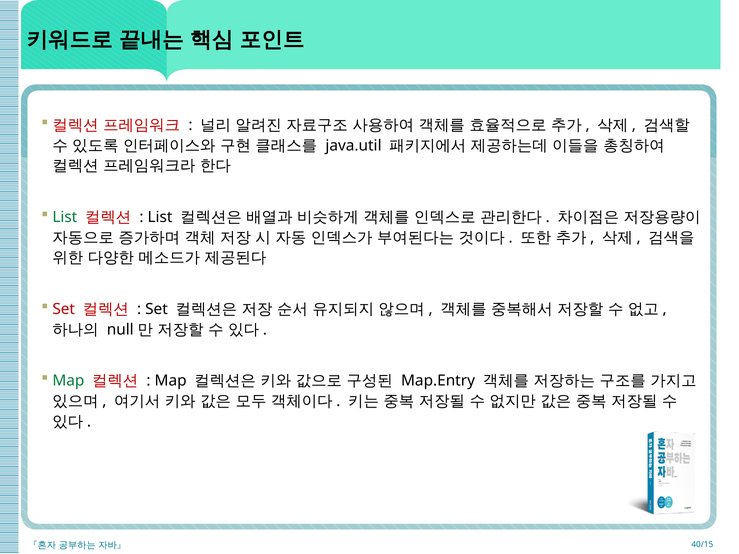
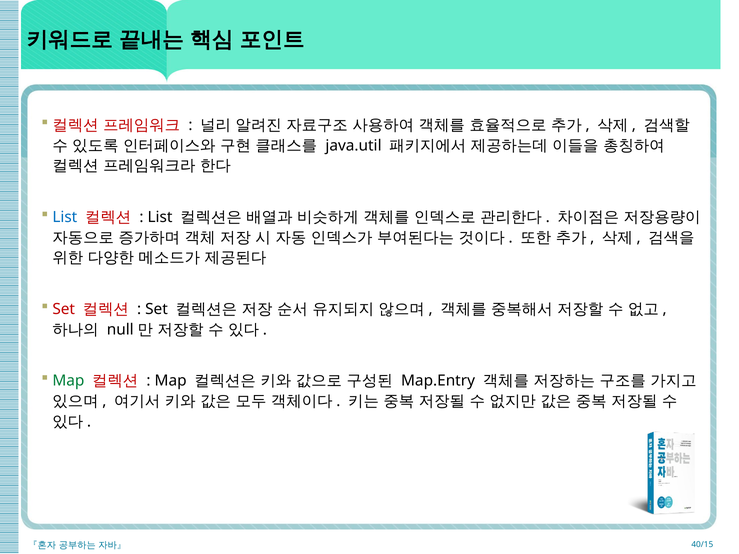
List at (65, 217) colour: green -> blue
